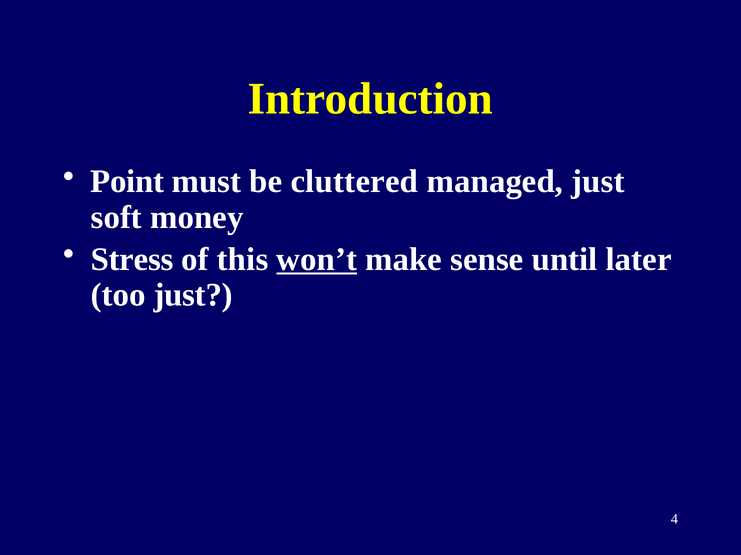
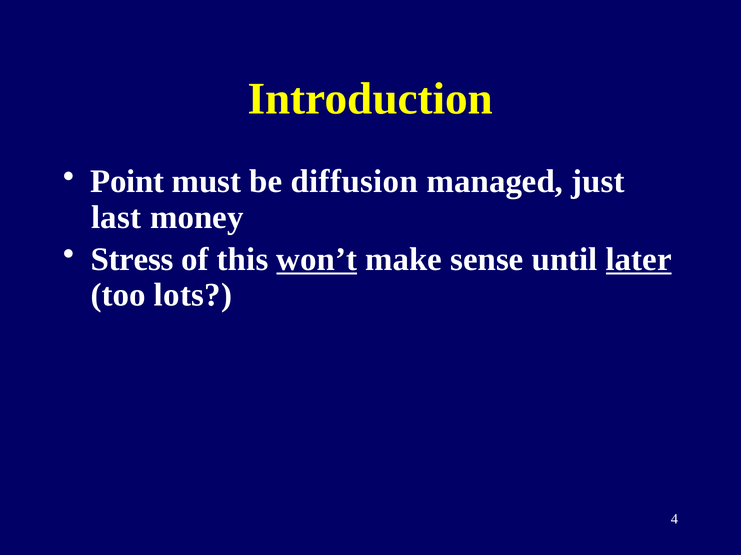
cluttered: cluttered -> diffusion
soft: soft -> last
later underline: none -> present
too just: just -> lots
